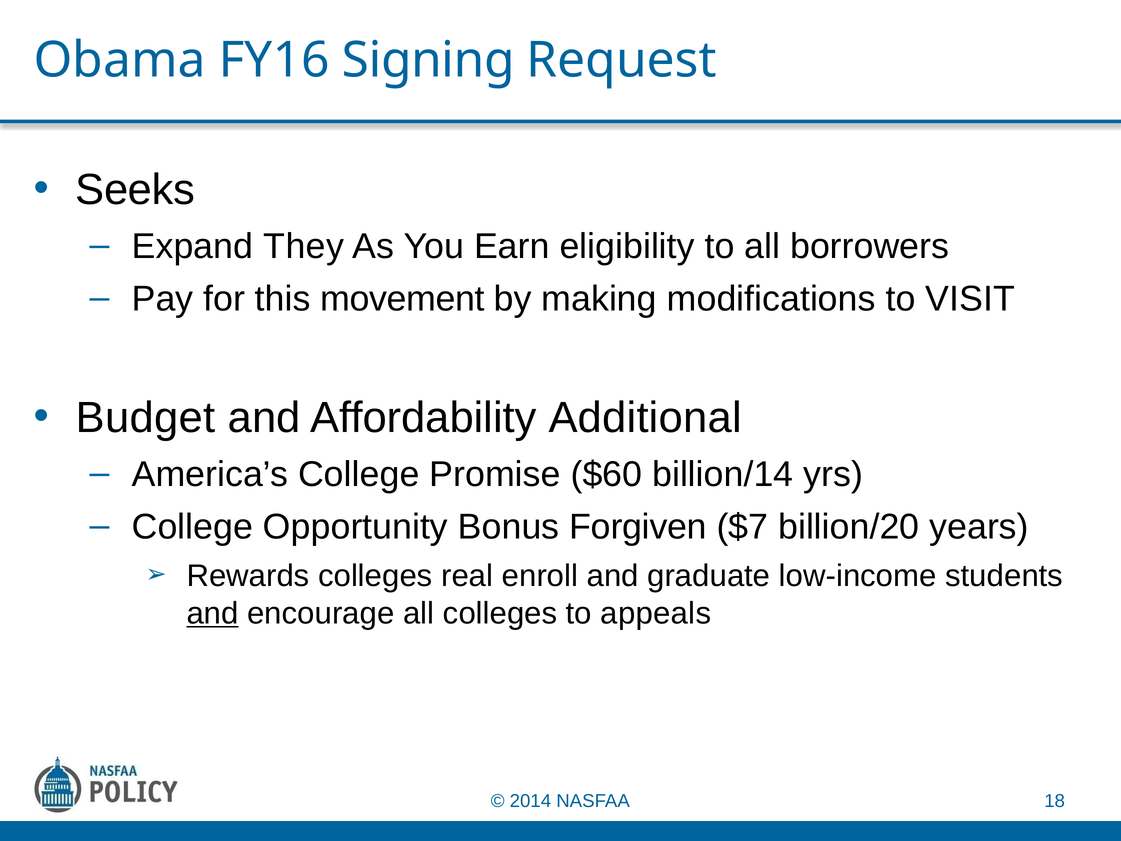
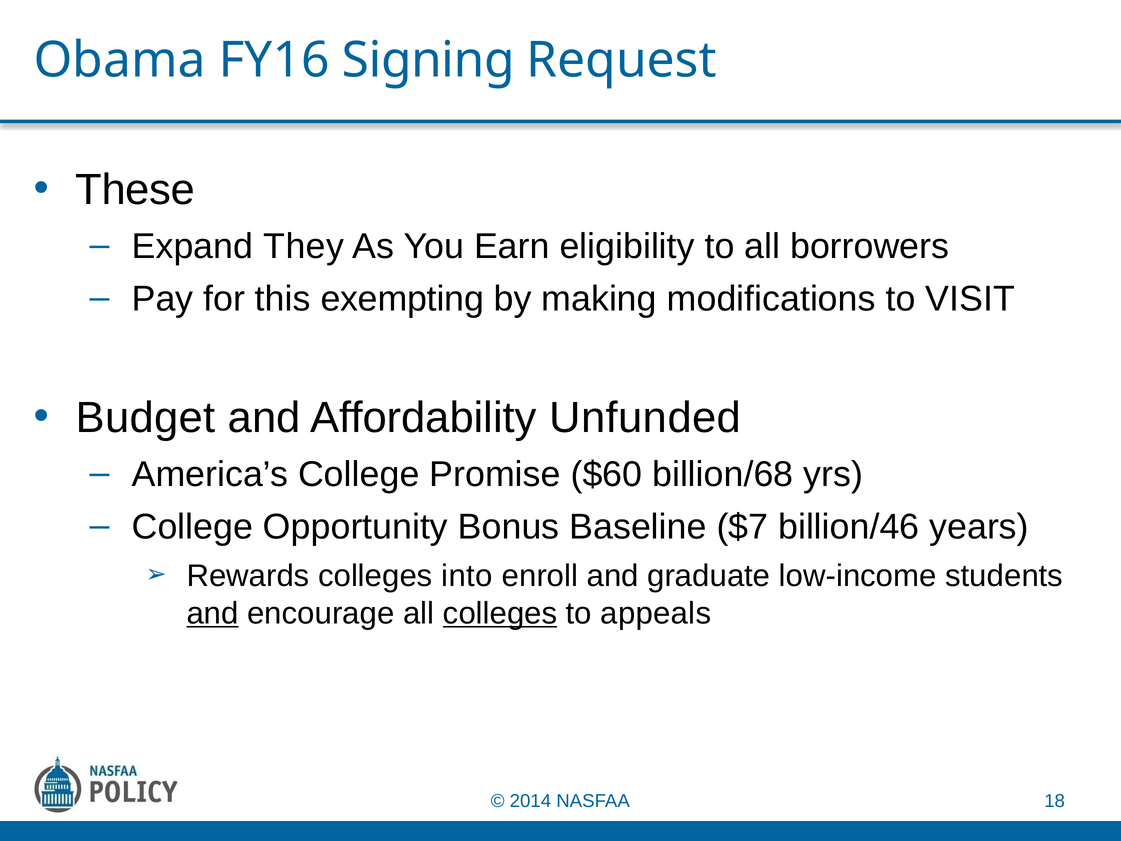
Seeks: Seeks -> These
movement: movement -> exempting
Additional: Additional -> Unfunded
billion/14: billion/14 -> billion/68
Forgiven: Forgiven -> Baseline
billion/20: billion/20 -> billion/46
real: real -> into
colleges at (500, 613) underline: none -> present
